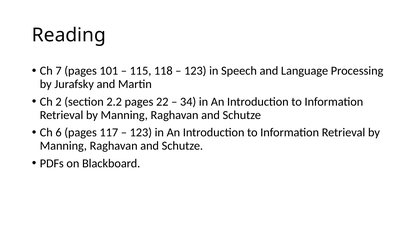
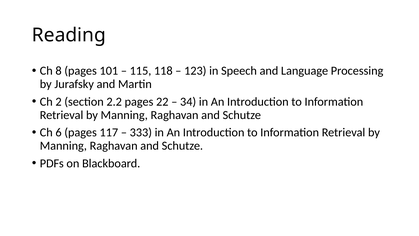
7: 7 -> 8
123 at (141, 132): 123 -> 333
